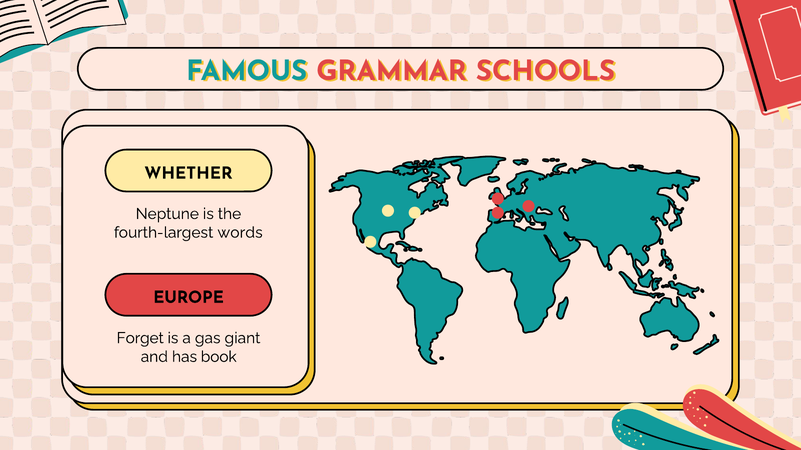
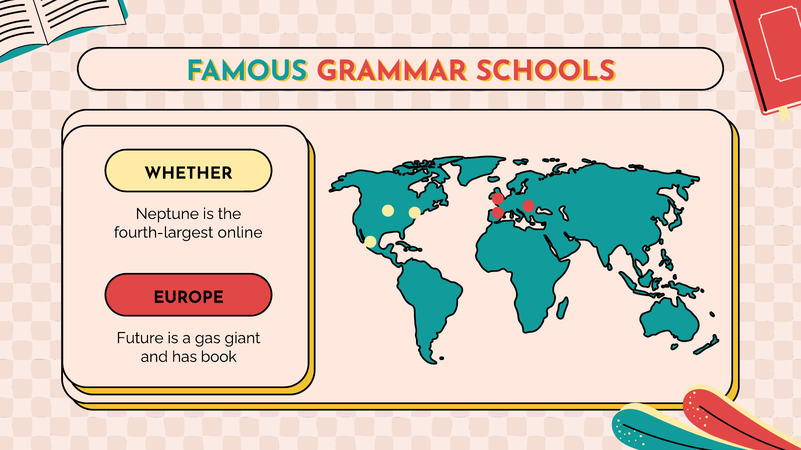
words: words -> online
Forget: Forget -> Future
